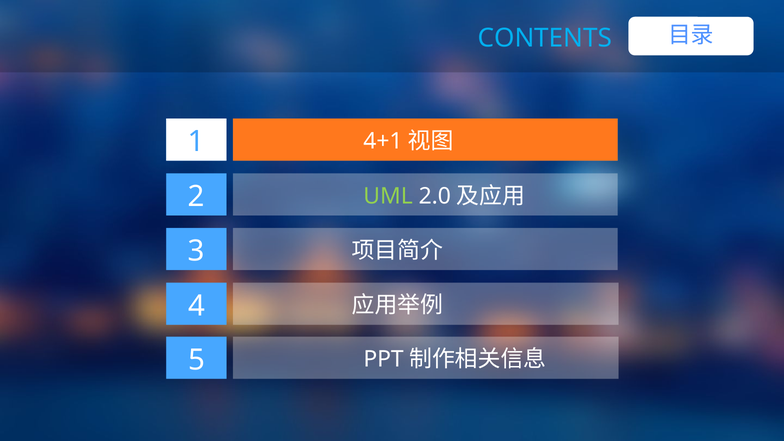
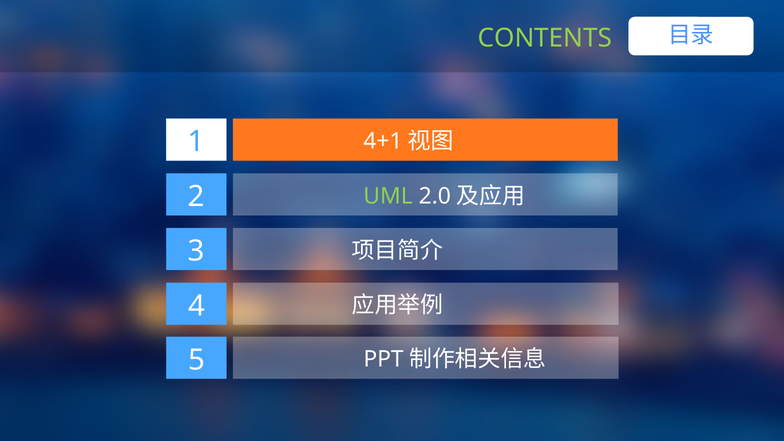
CONTENTS colour: light blue -> light green
